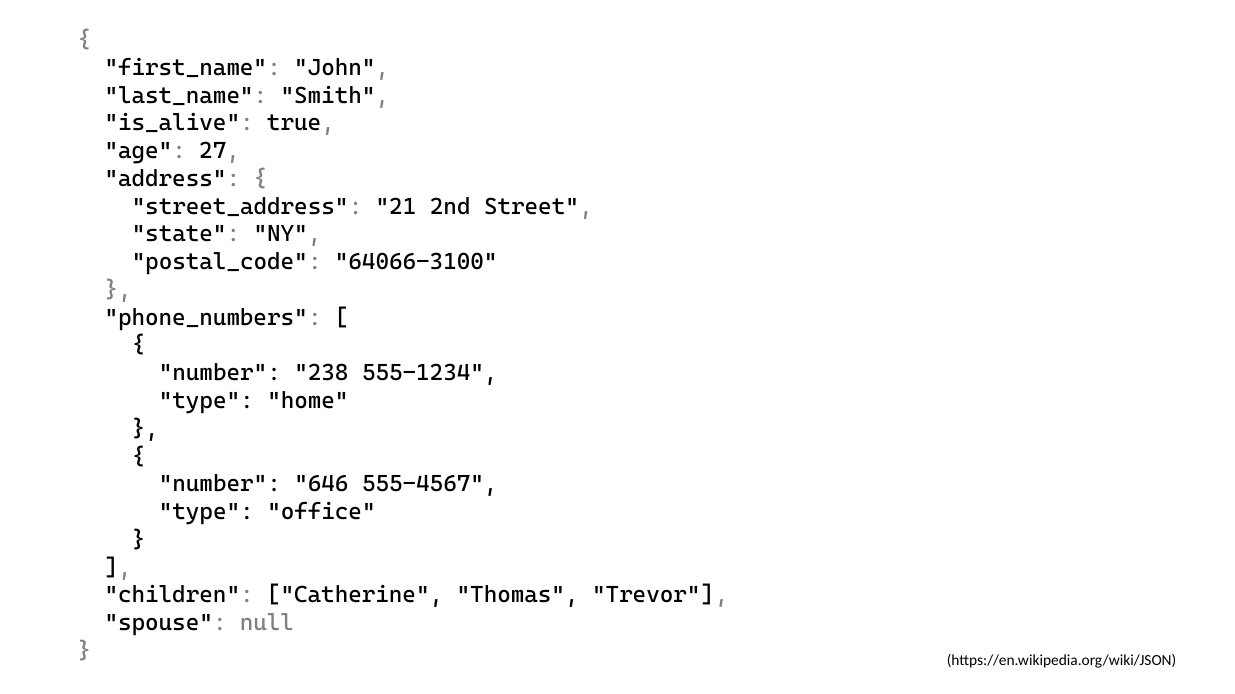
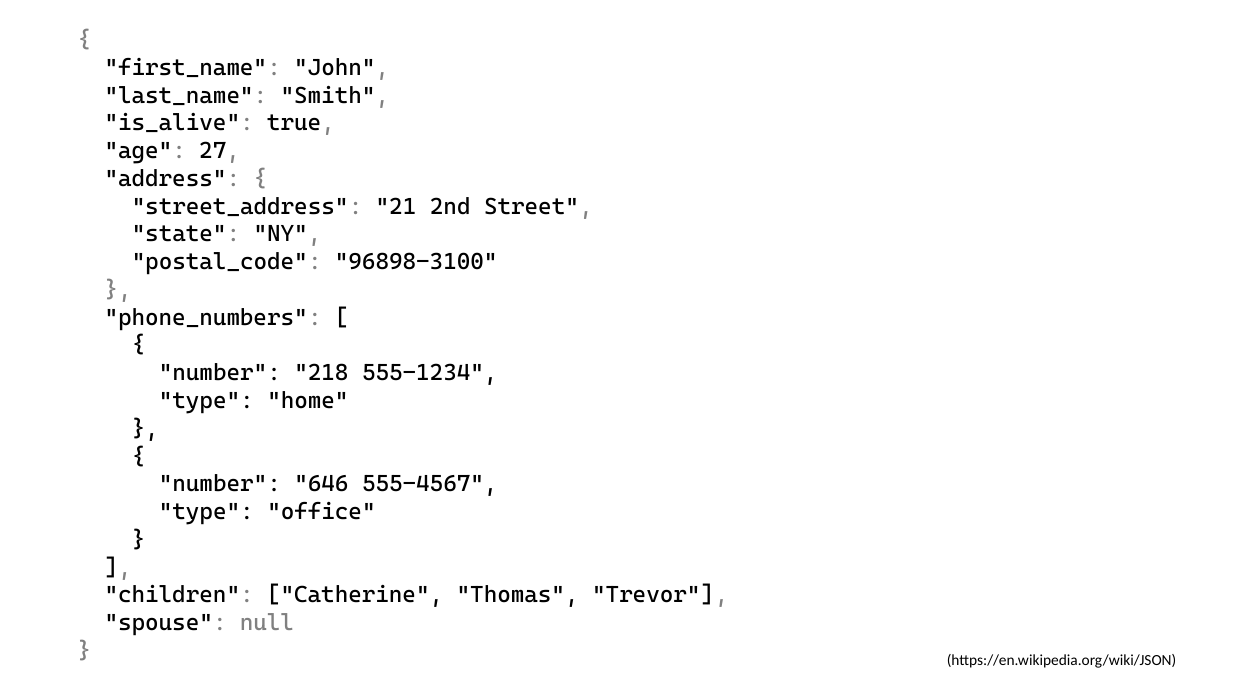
64066-3100: 64066-3100 -> 96898-3100
238: 238 -> 218
